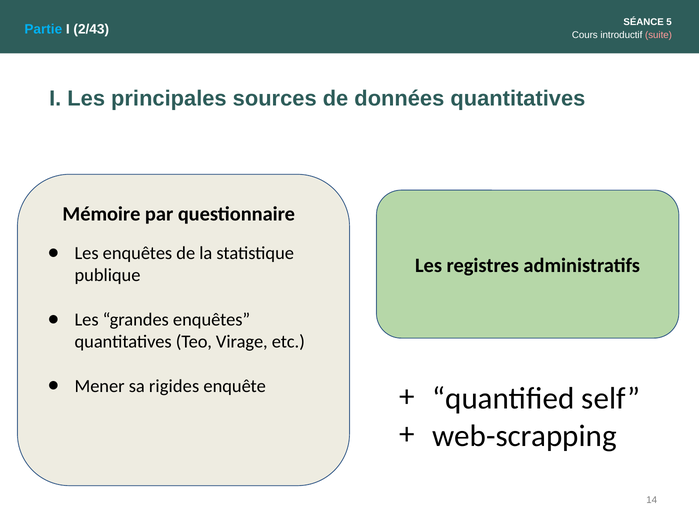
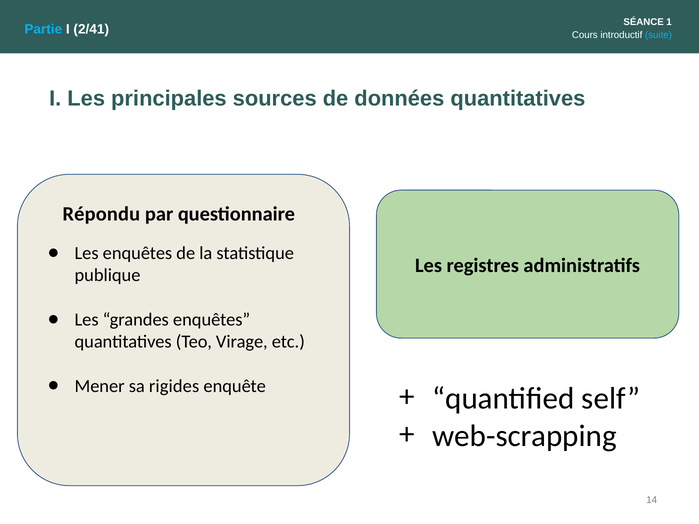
5: 5 -> 1
2/43: 2/43 -> 2/41
suite colour: pink -> light blue
Mémoire: Mémoire -> Répondu
